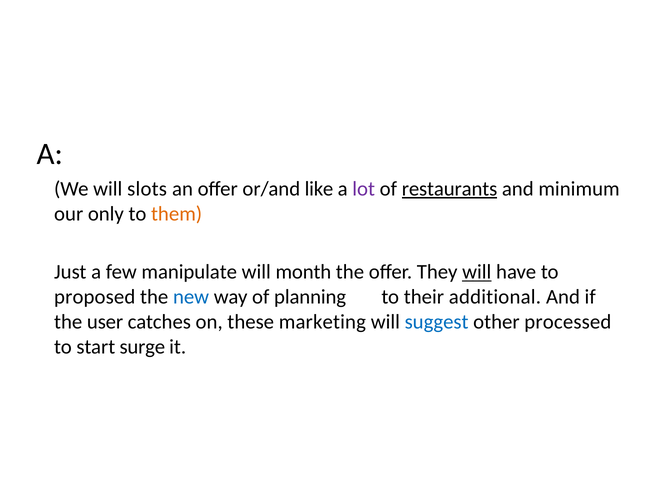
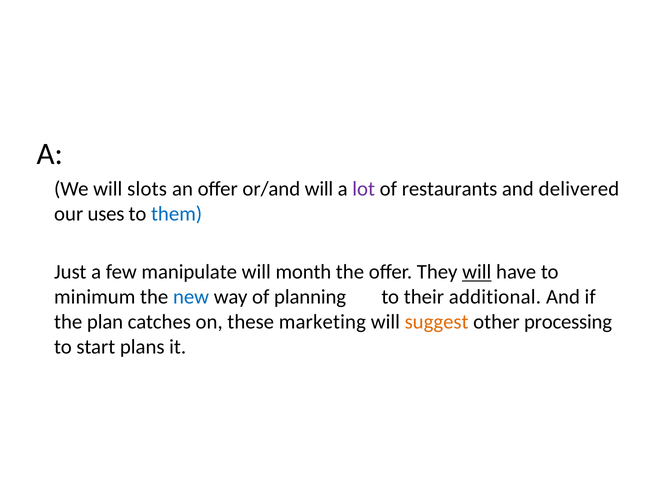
or/and like: like -> will
restaurants underline: present -> none
minimum: minimum -> delivered
only: only -> uses
them colour: orange -> blue
proposed: proposed -> minimum
user: user -> plan
suggest colour: blue -> orange
processed: processed -> processing
surge: surge -> plans
